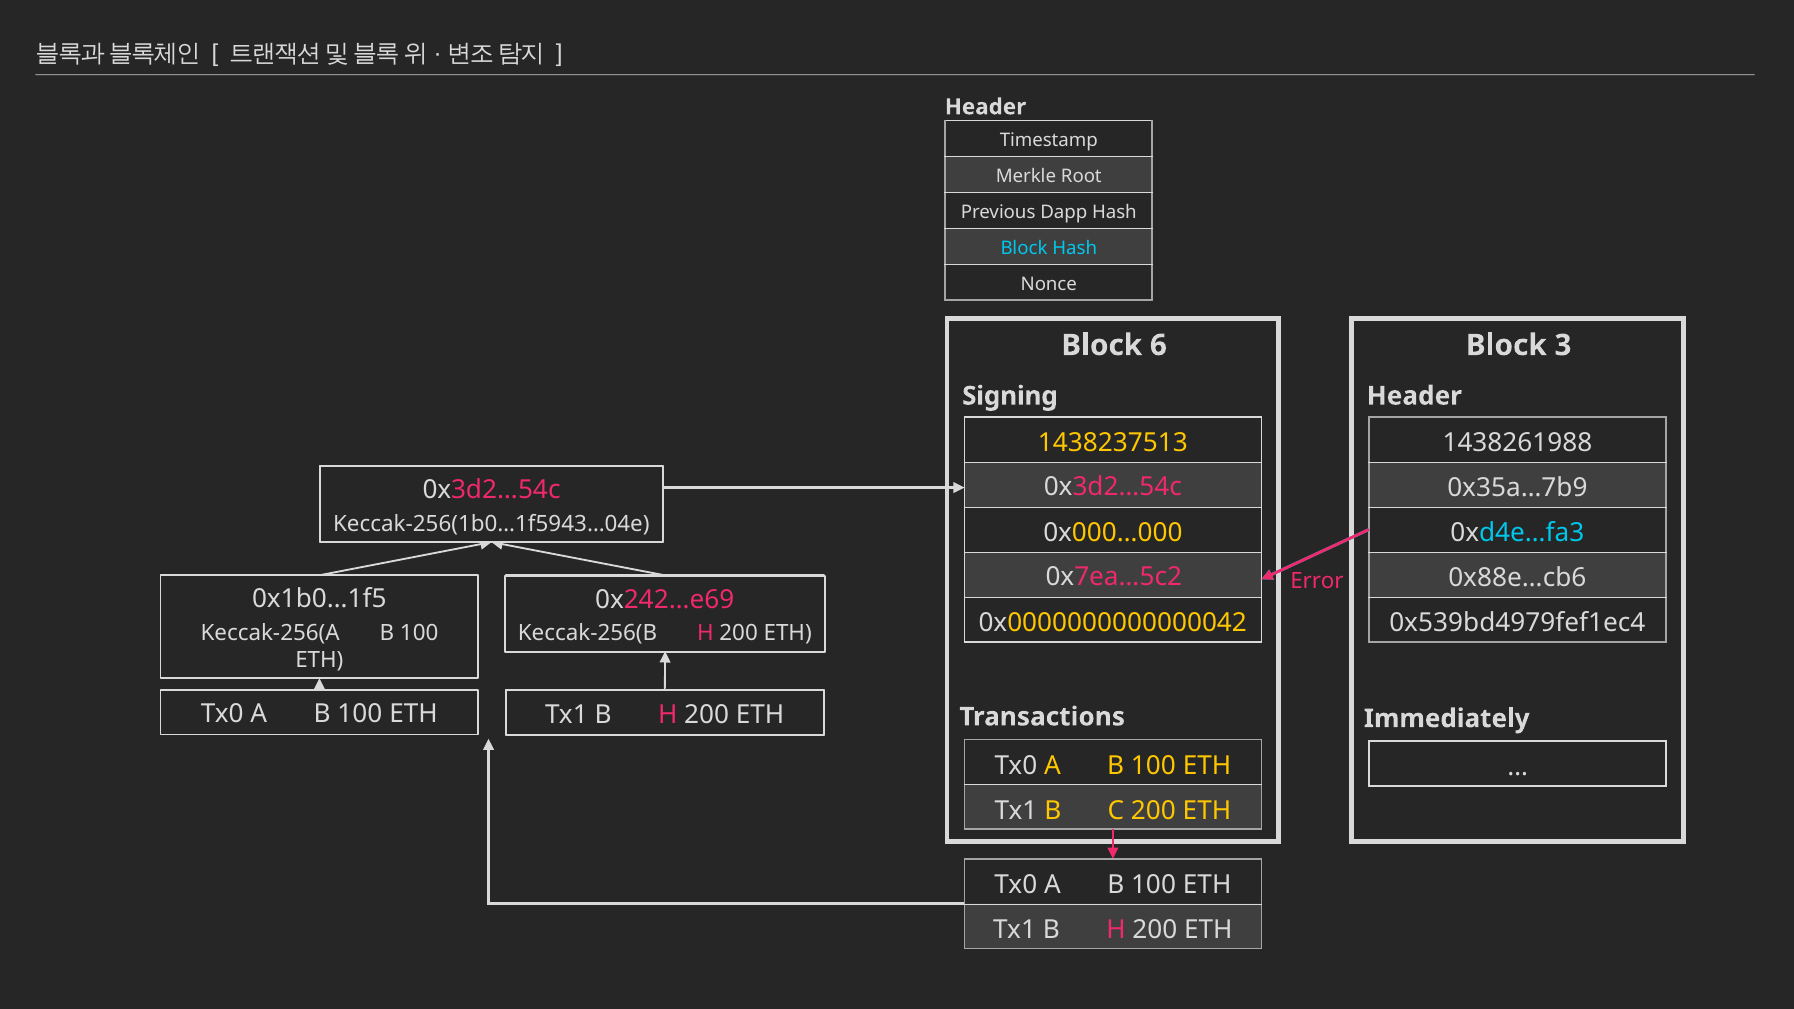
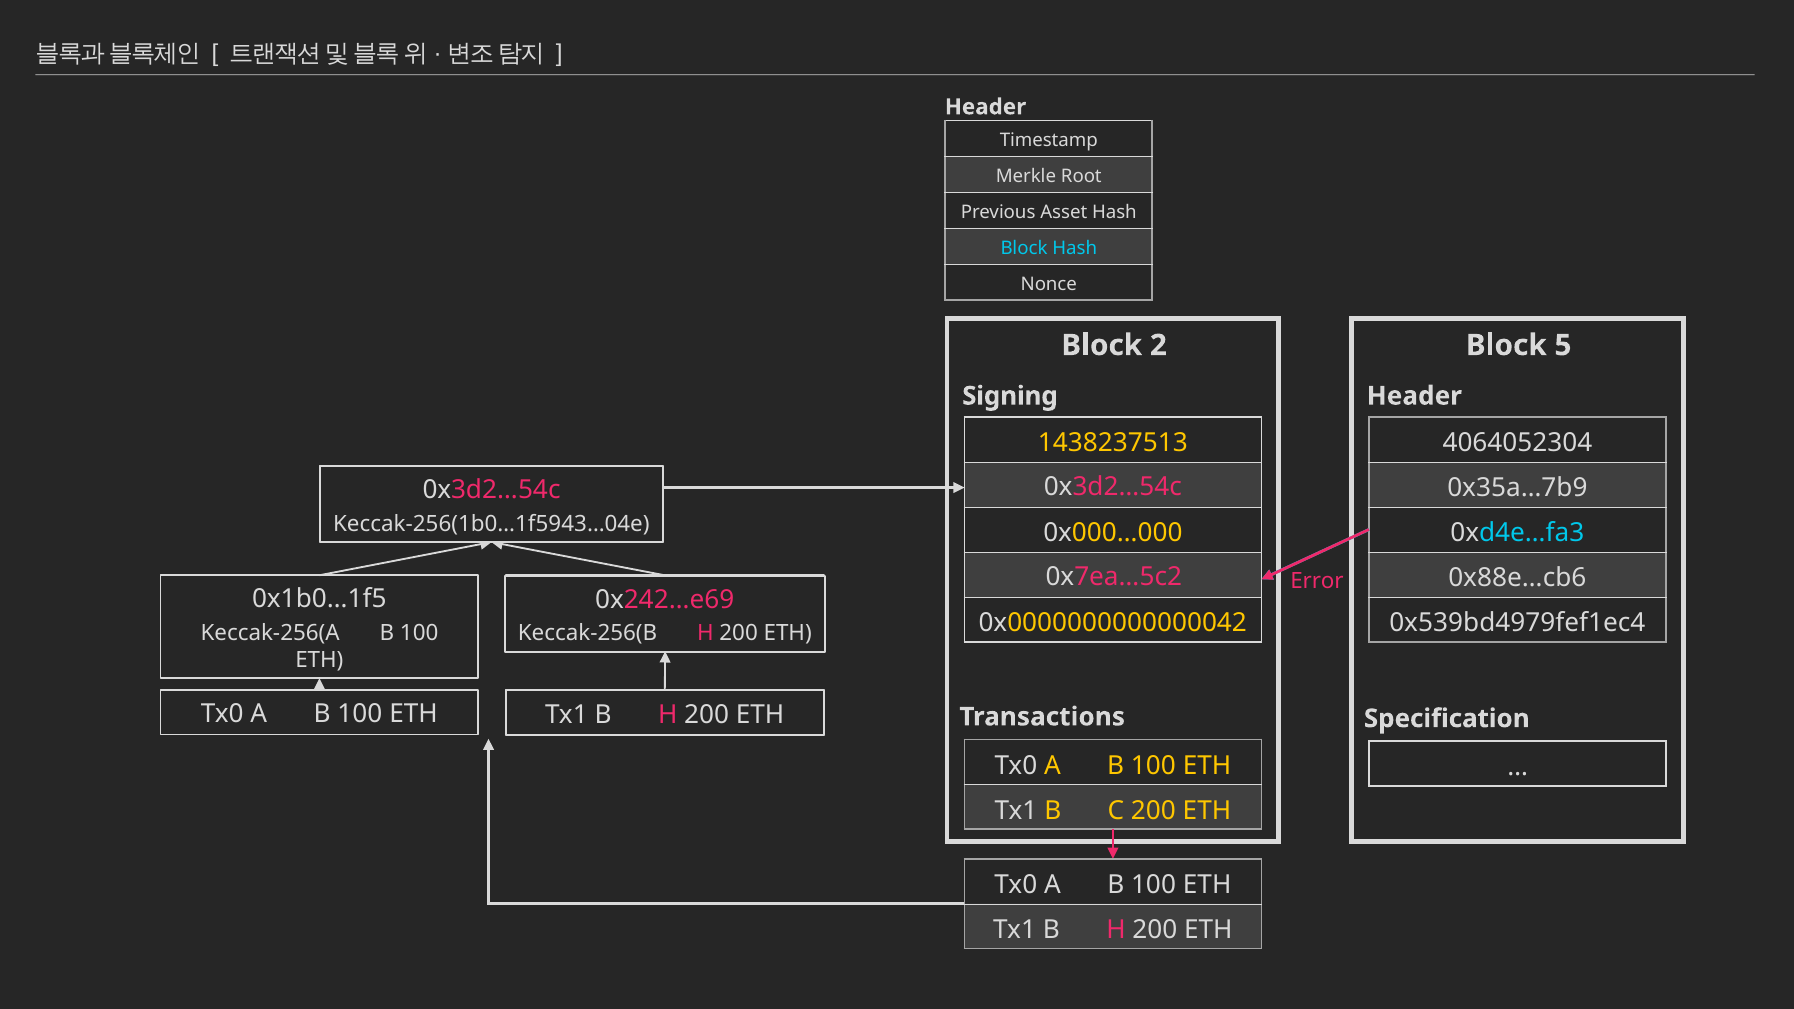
Dapp: Dapp -> Asset
6: 6 -> 2
3: 3 -> 5
1438261988: 1438261988 -> 4064052304
Immediately: Immediately -> Specification
